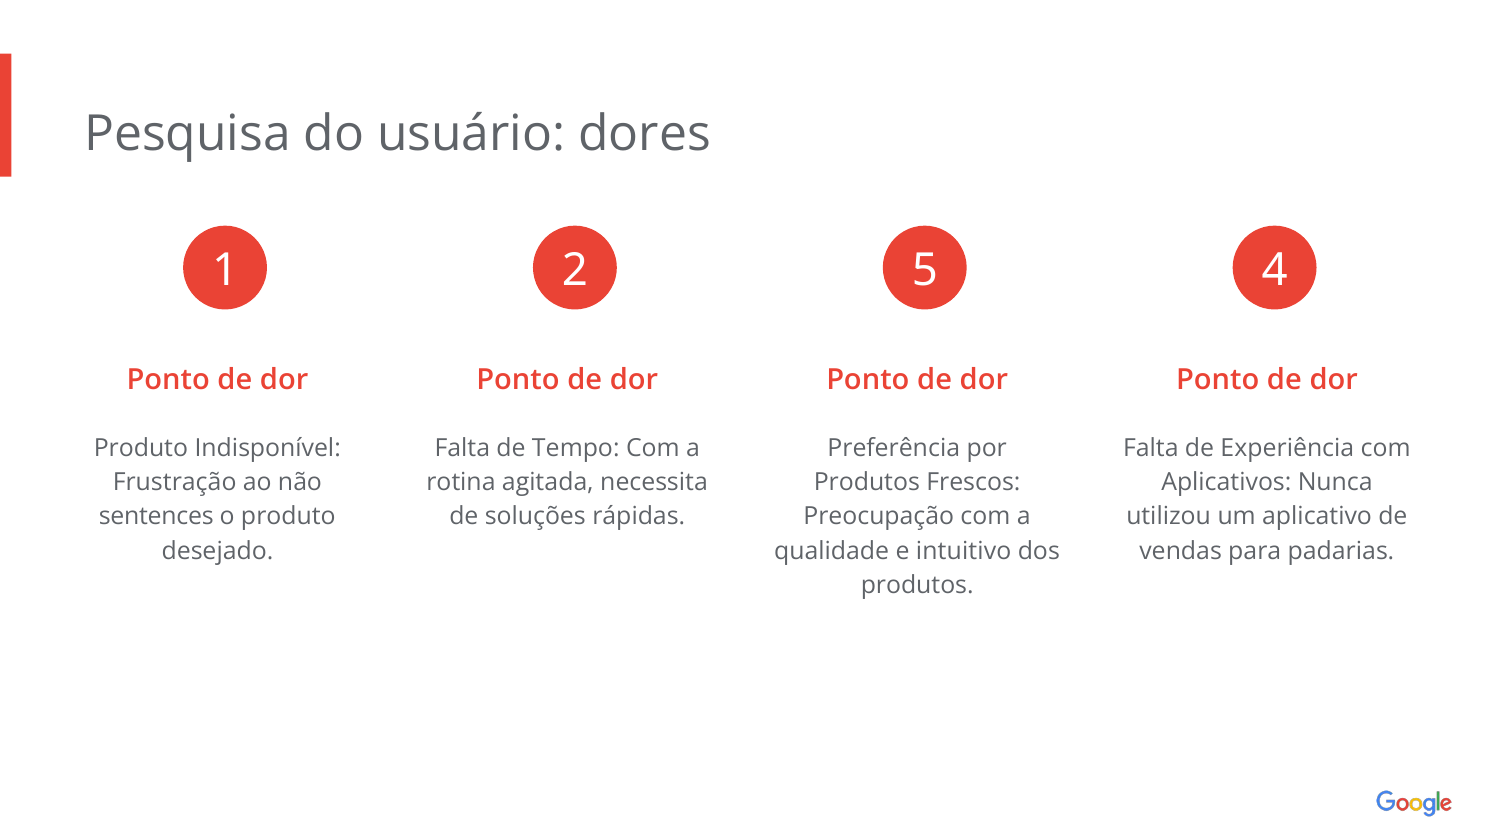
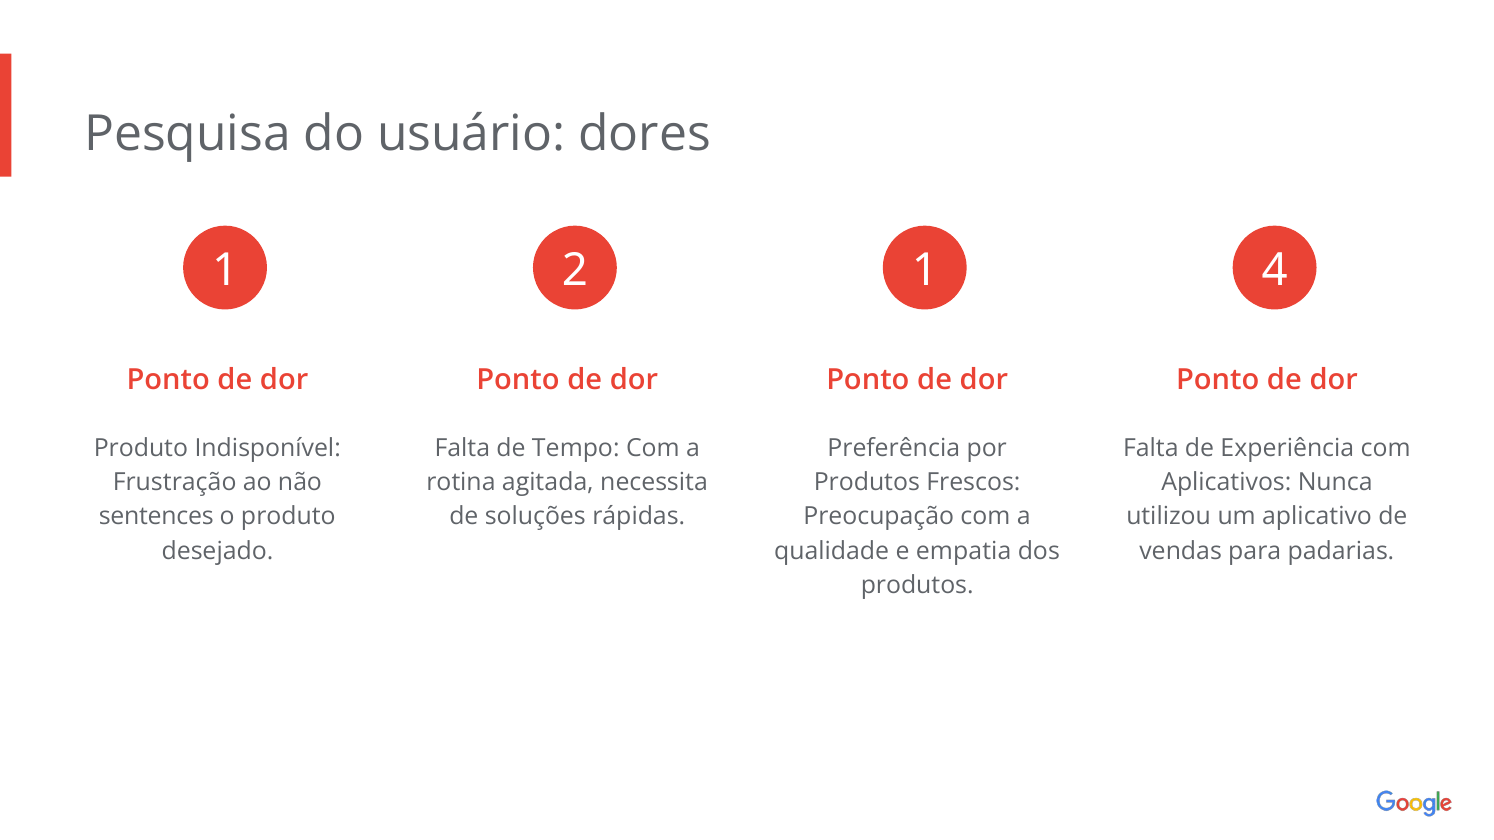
2 5: 5 -> 1
intuitivo: intuitivo -> empatia
